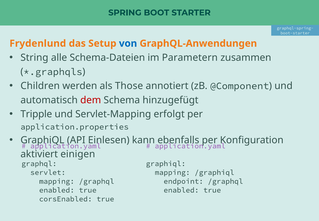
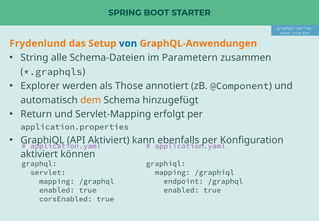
Children: Children -> Explorer
dem colour: red -> orange
Tripple: Tripple -> Return
API Einlesen: Einlesen -> Aktiviert
einigen: einigen -> können
